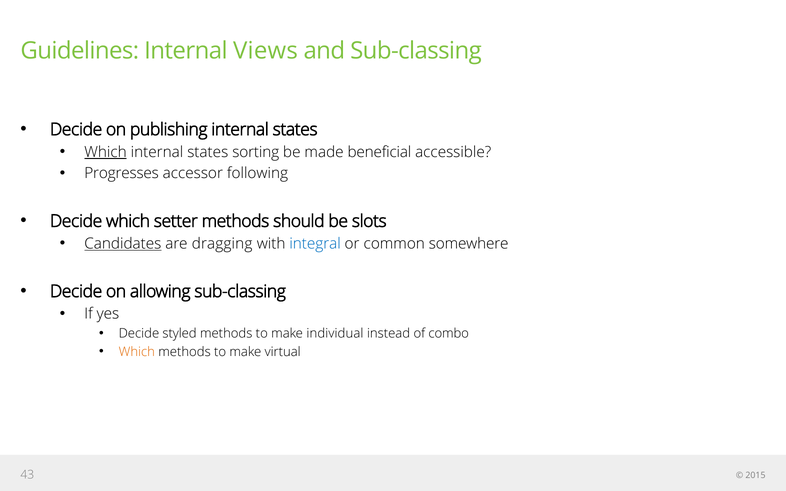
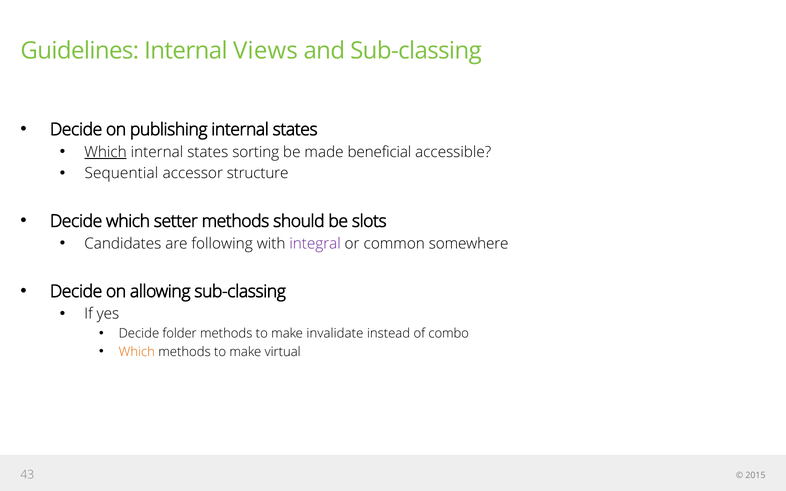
Progresses: Progresses -> Sequential
following: following -> structure
Candidates underline: present -> none
dragging: dragging -> following
integral colour: blue -> purple
styled: styled -> folder
individual: individual -> invalidate
